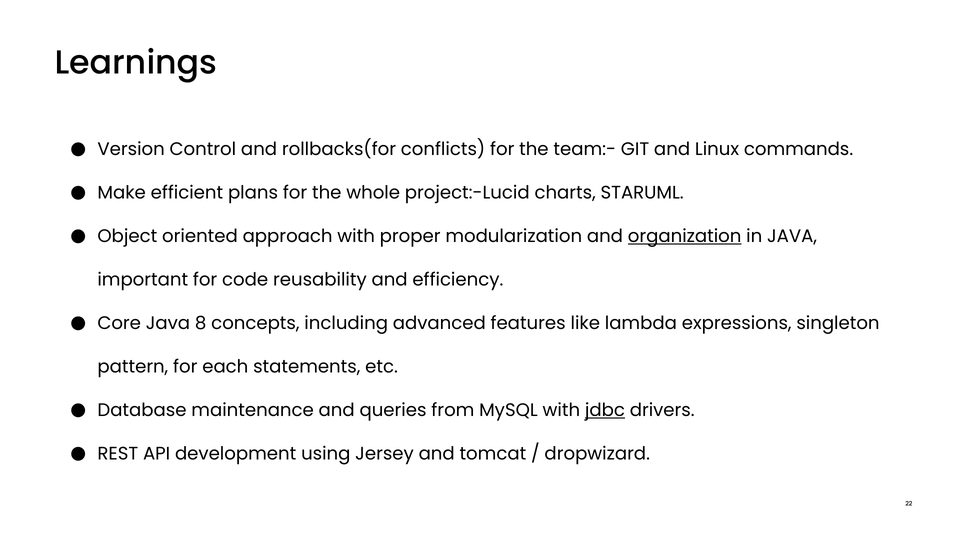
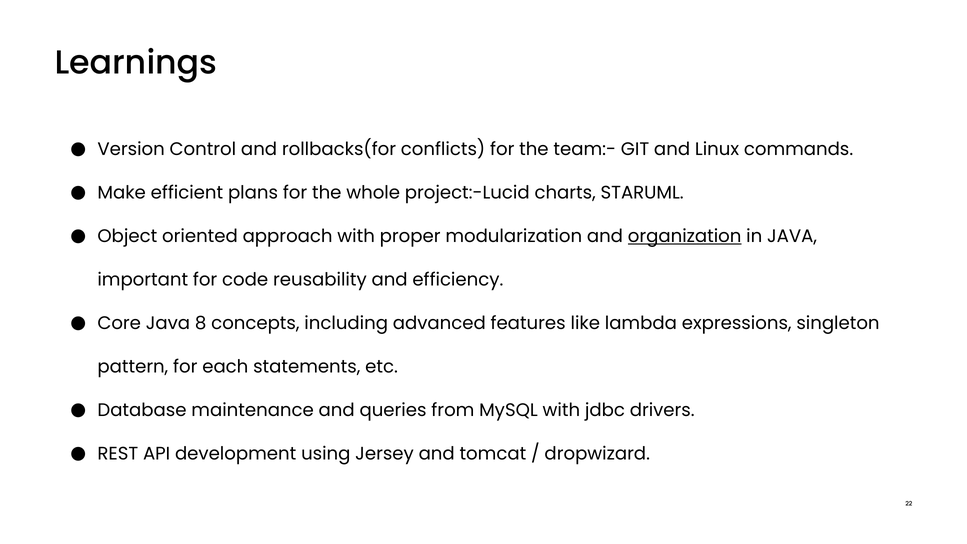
jdbc underline: present -> none
